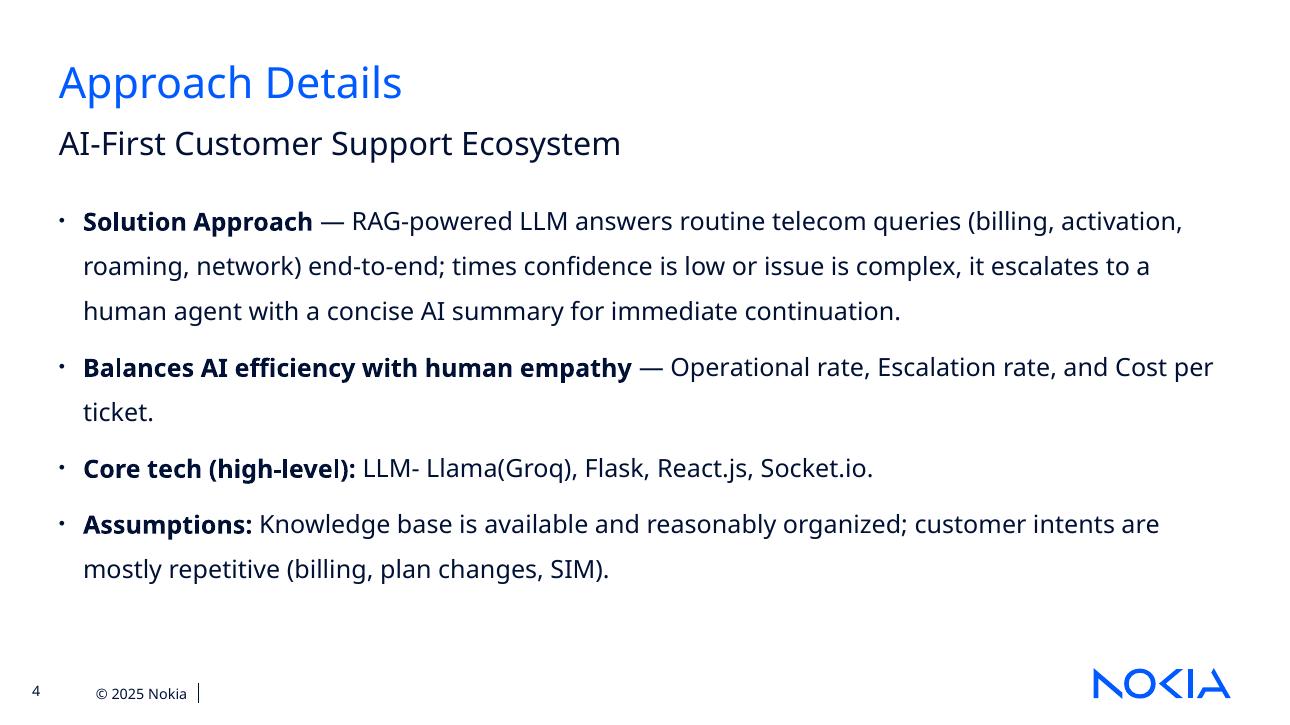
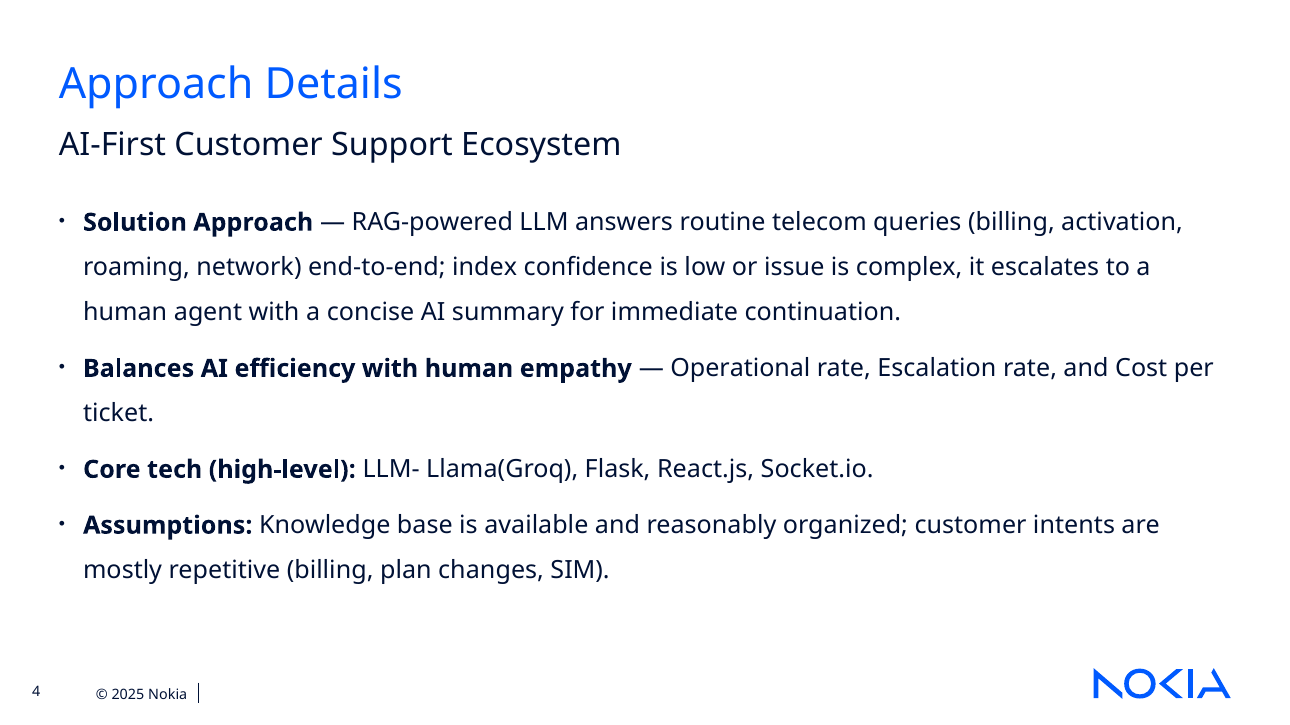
times: times -> index
